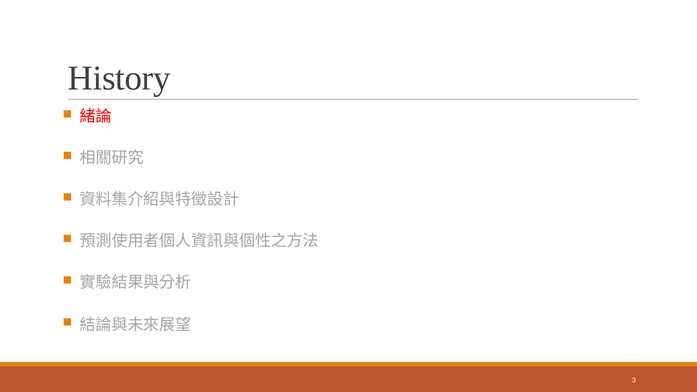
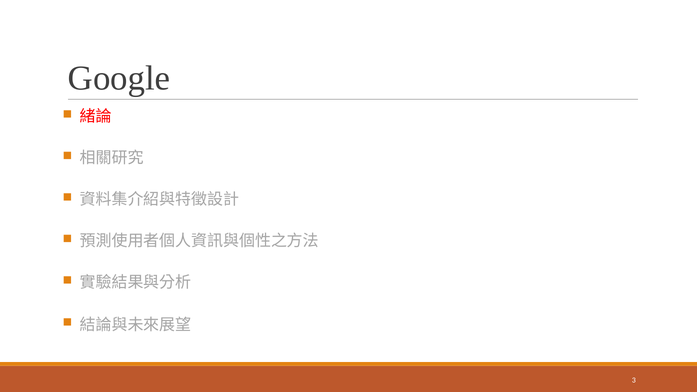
History: History -> Google
